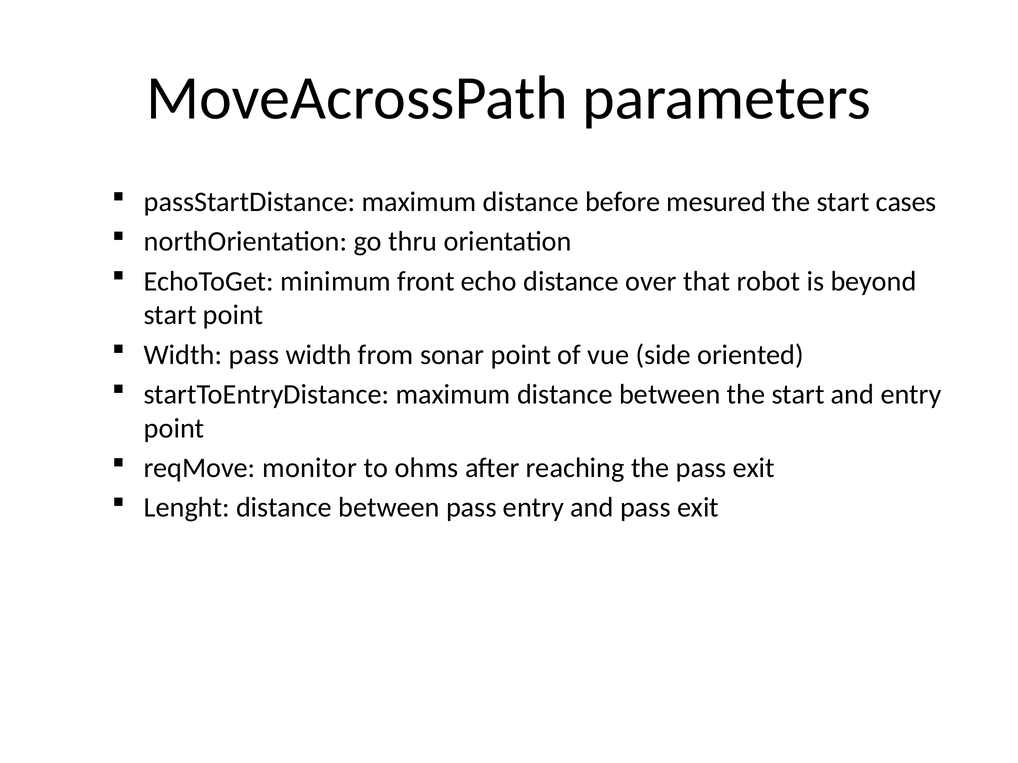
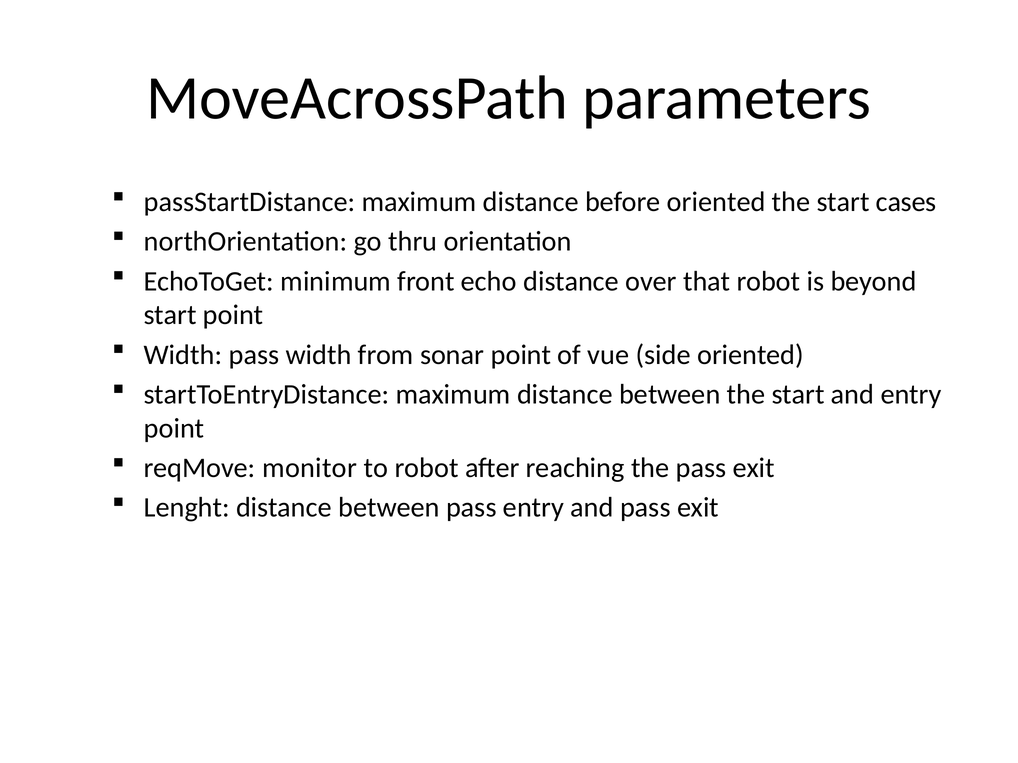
before mesured: mesured -> oriented
to ohms: ohms -> robot
